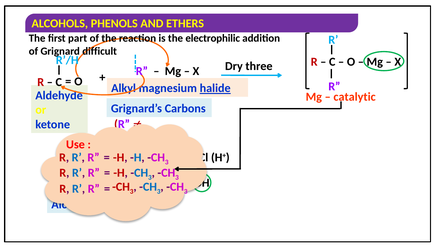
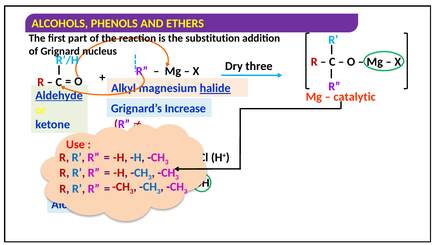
electrophilic: electrophilic -> substitution
difficult: difficult -> nucleus
Aldehyde underline: none -> present
Carbons: Carbons -> Increase
